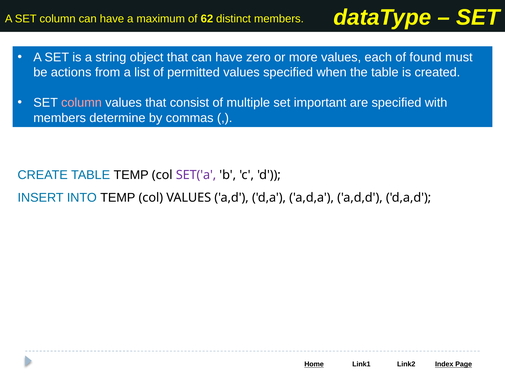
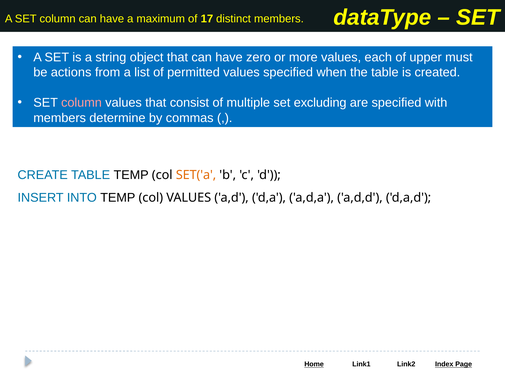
62: 62 -> 17
found: found -> upper
important: important -> excluding
SET('a colour: purple -> orange
